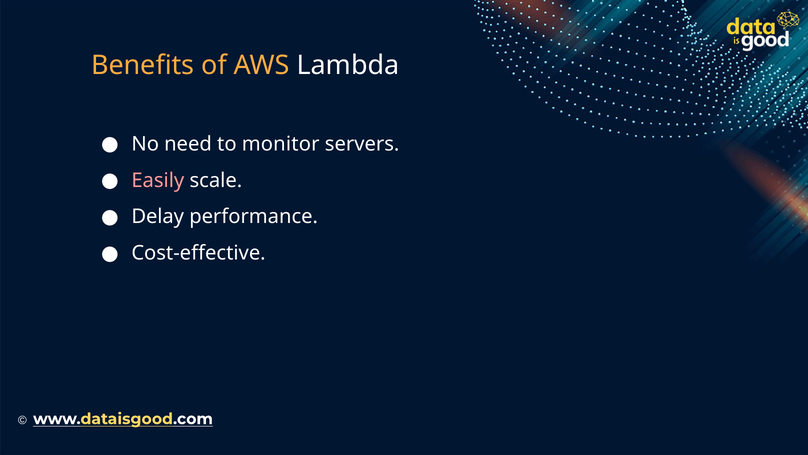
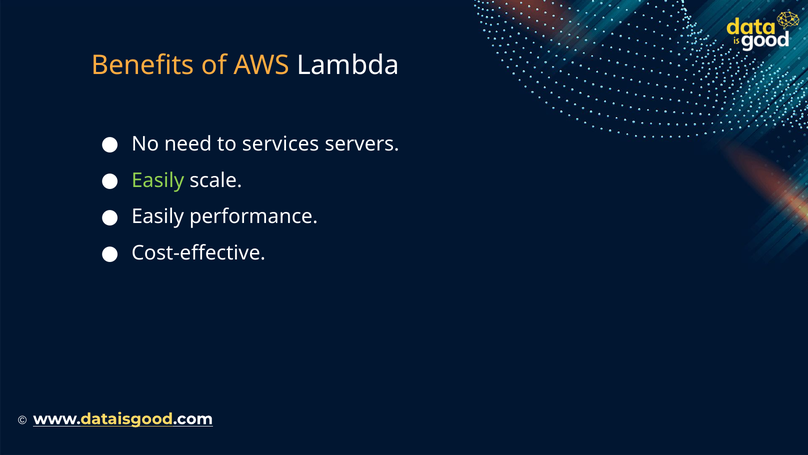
monitor: monitor -> services
Easily at (158, 180) colour: pink -> light green
Delay at (158, 217): Delay -> Easily
